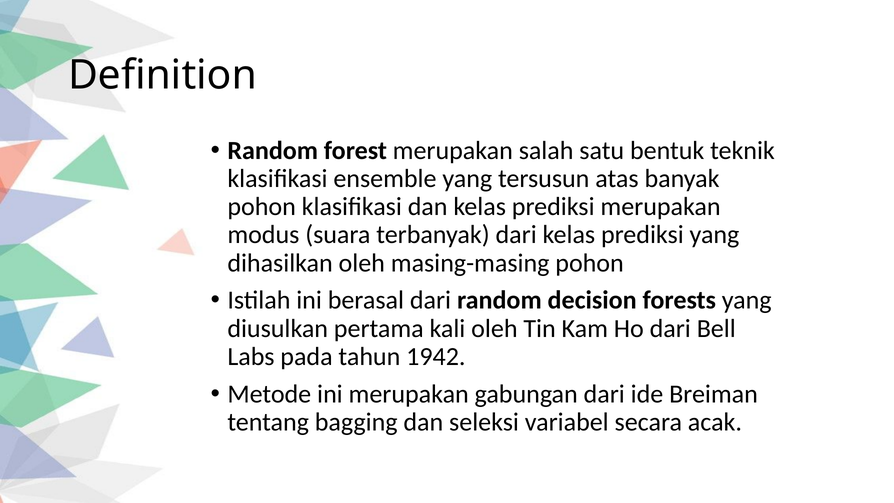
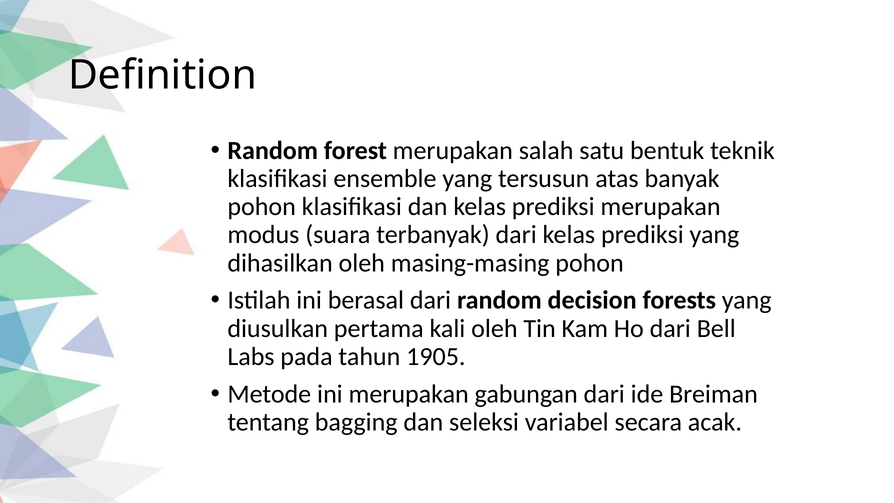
1942: 1942 -> 1905
